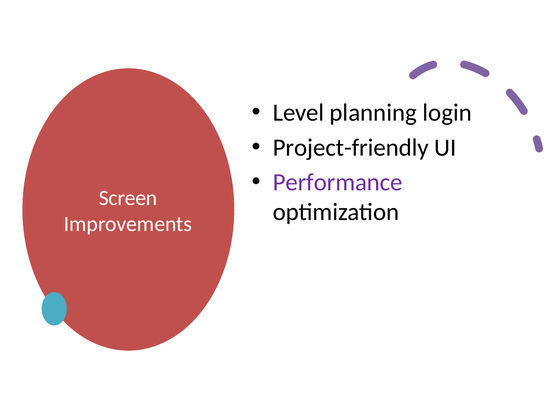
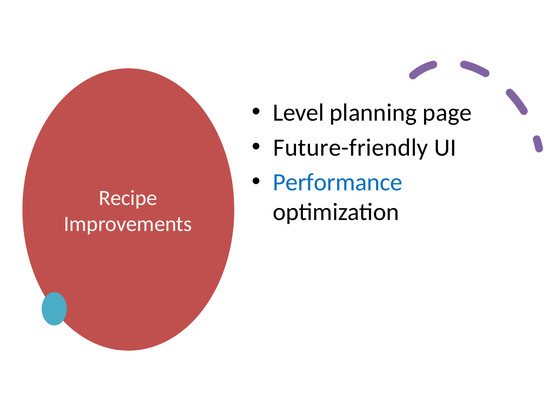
login: login -> page
Project-friendly: Project-friendly -> Future-friendly
Performance colour: purple -> blue
Screen: Screen -> Recipe
